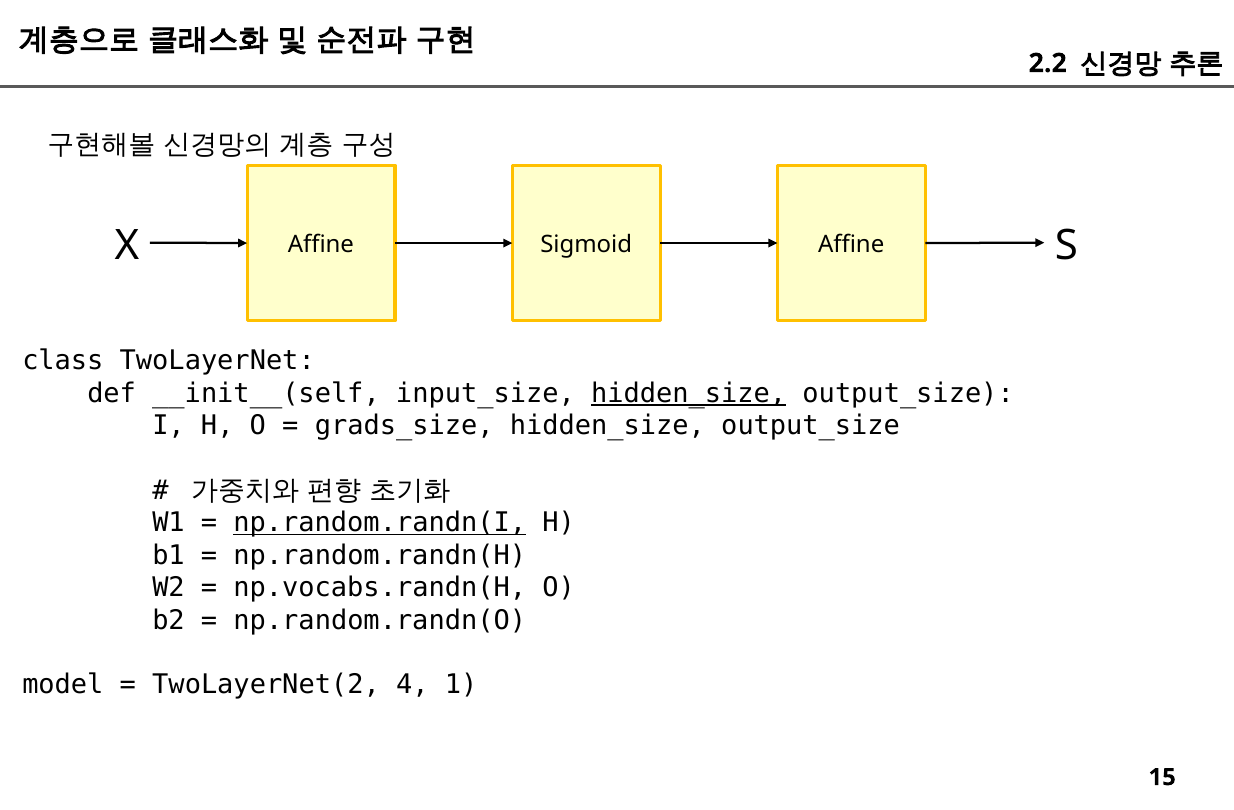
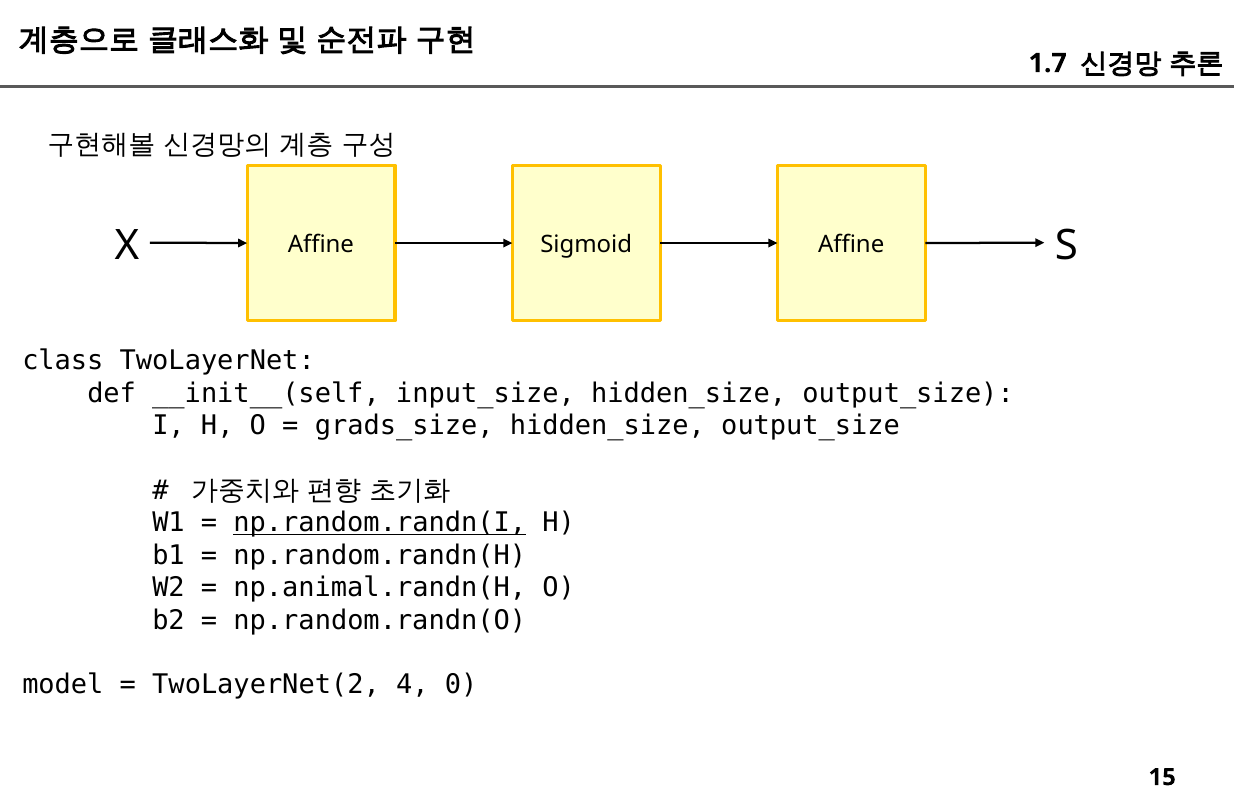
2.2: 2.2 -> 1.7
hidden_size at (689, 394) underline: present -> none
np.vocabs.randn(H: np.vocabs.randn(H -> np.animal.randn(H
1: 1 -> 0
